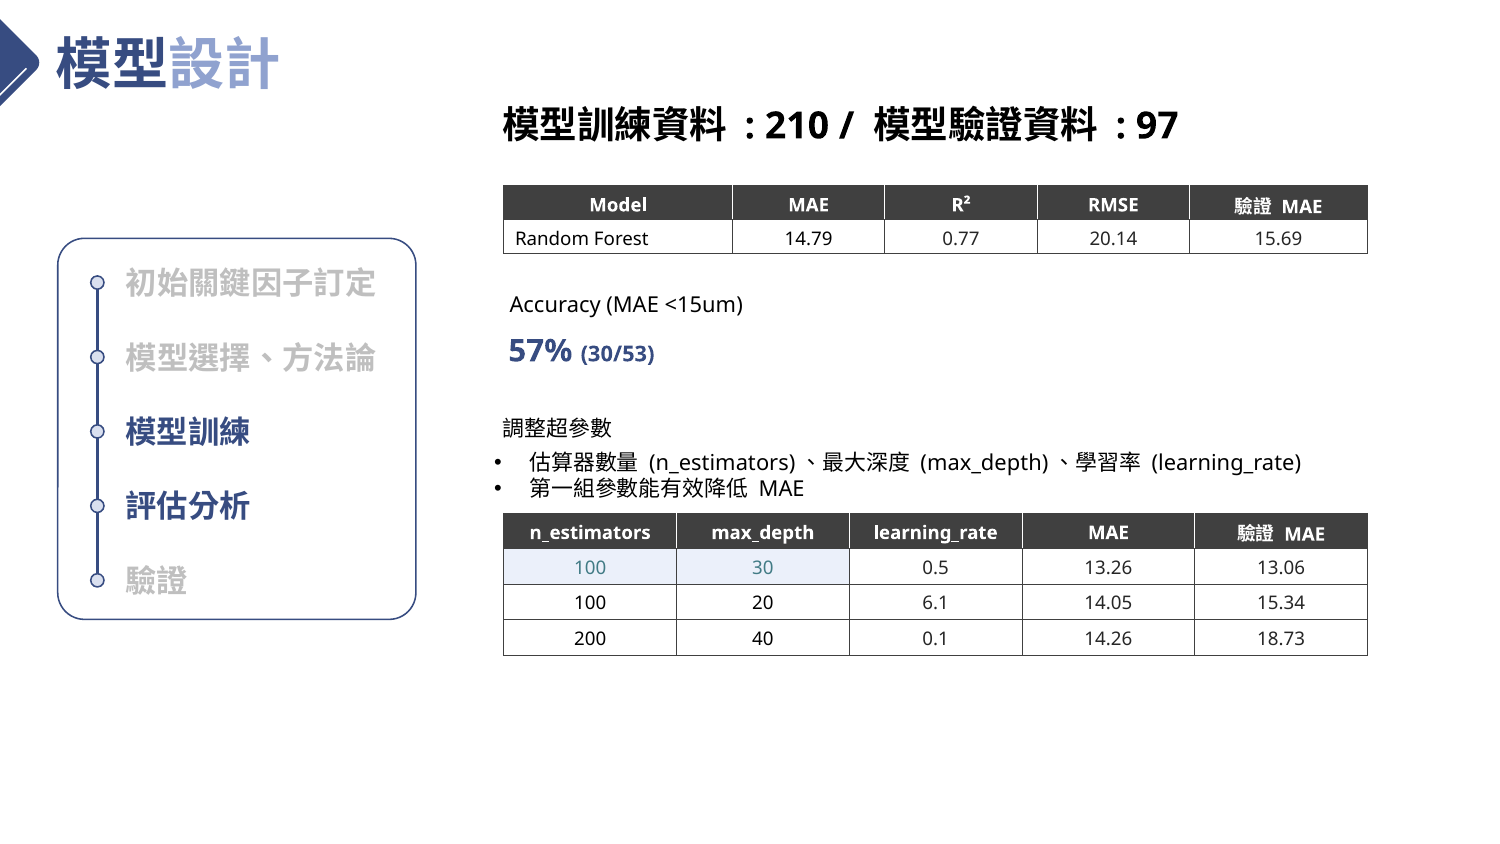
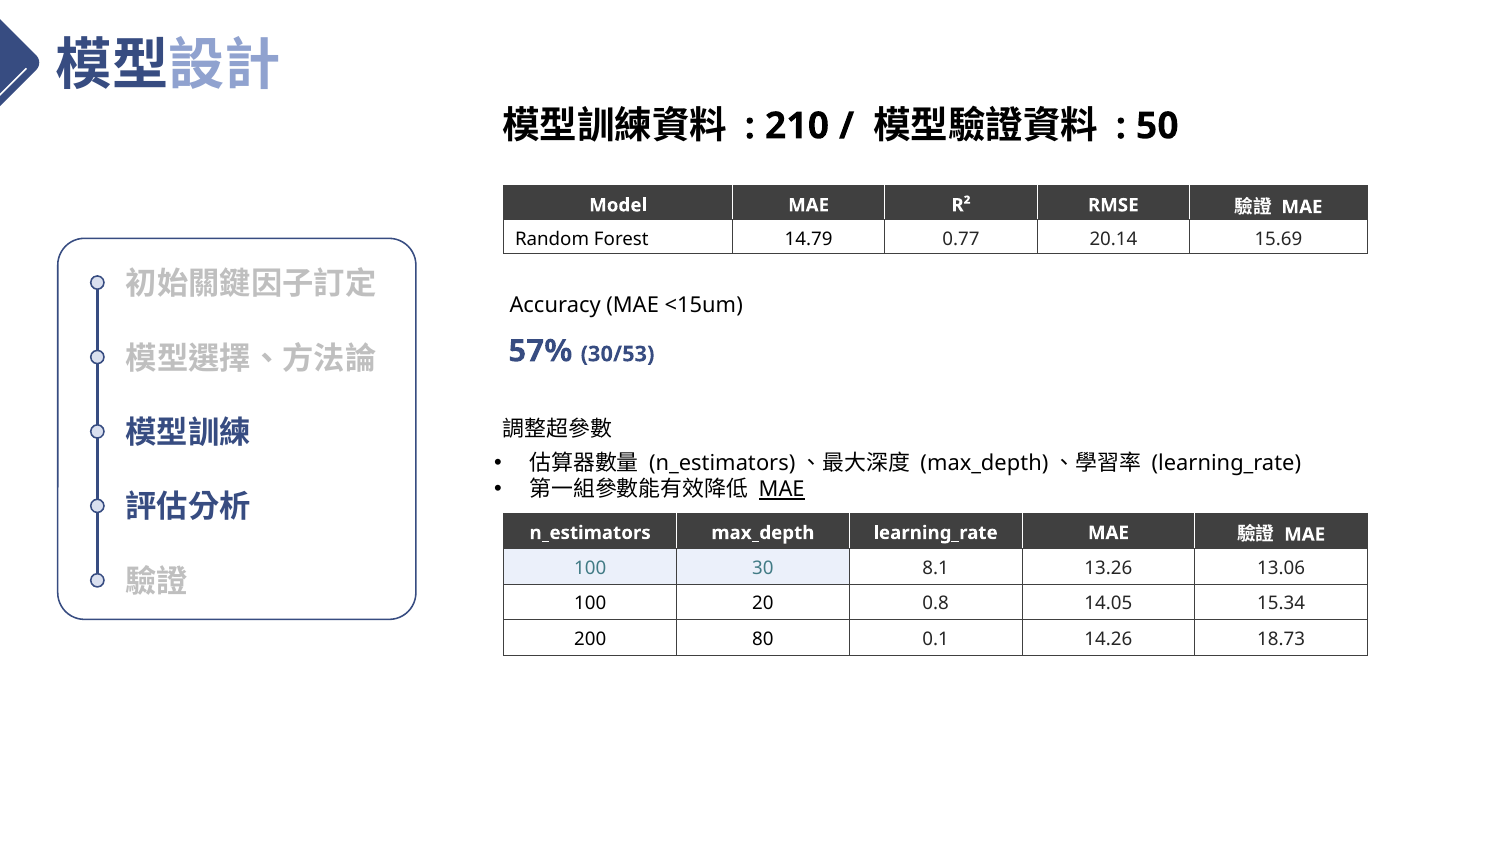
97: 97 -> 50
MAE at (782, 489) underline: none -> present
0.5: 0.5 -> 8.1
6.1: 6.1 -> 0.8
40: 40 -> 80
